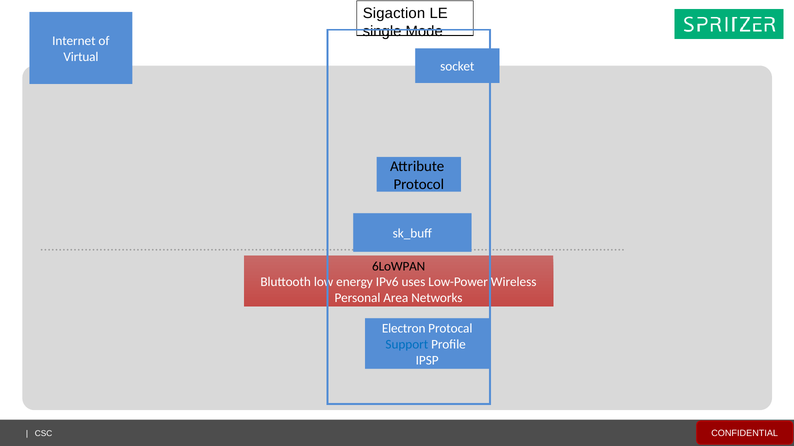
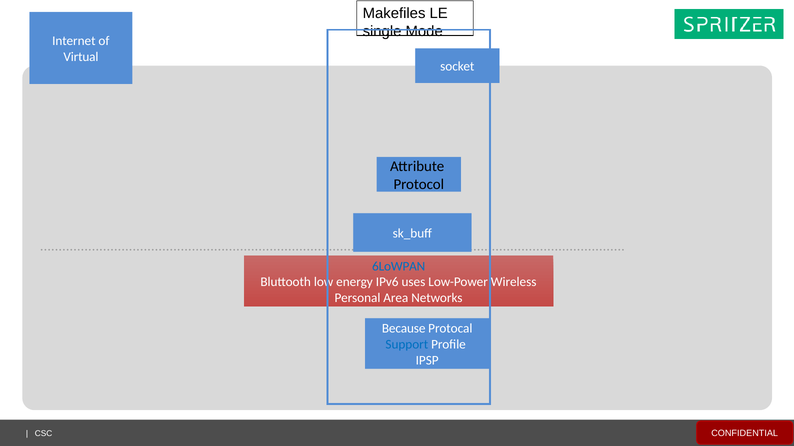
Sigaction: Sigaction -> Makefiles
6LoWPAN colour: black -> blue
Electron: Electron -> Because
